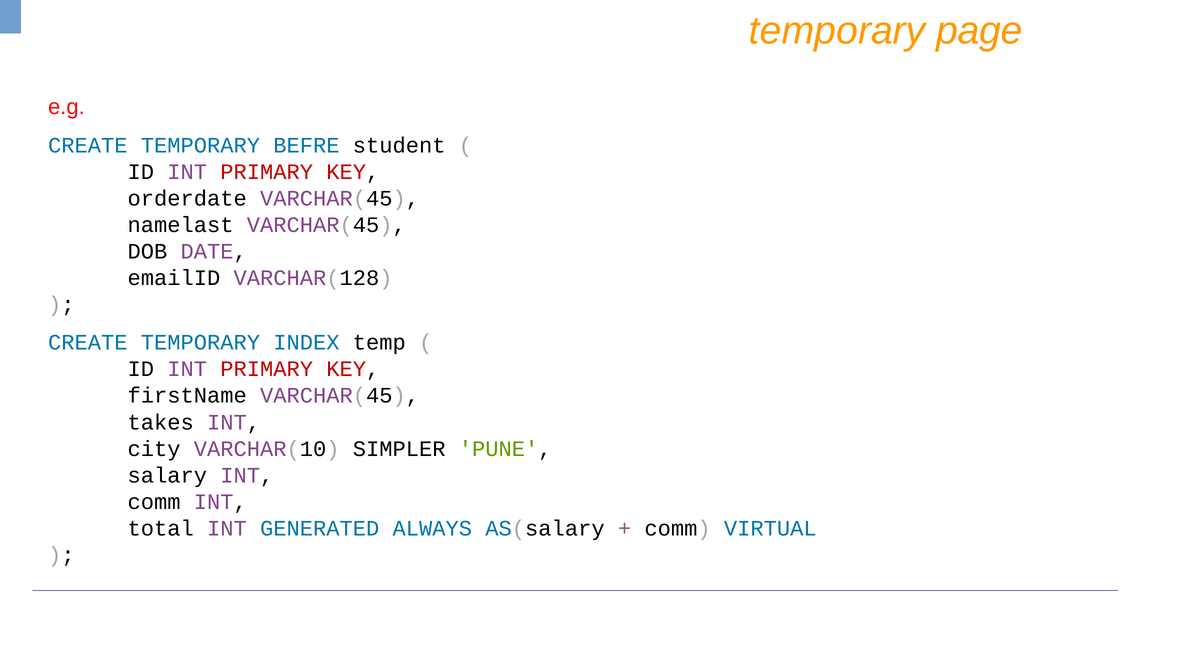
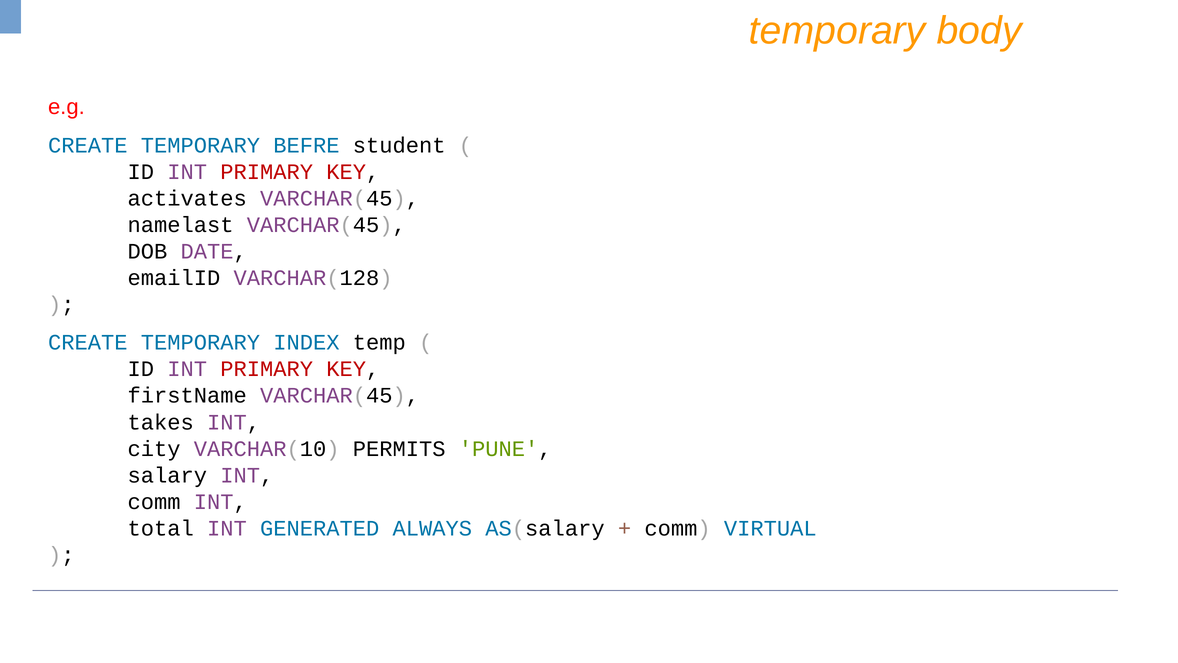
page: page -> body
orderdate: orderdate -> activates
SIMPLER: SIMPLER -> PERMITS
